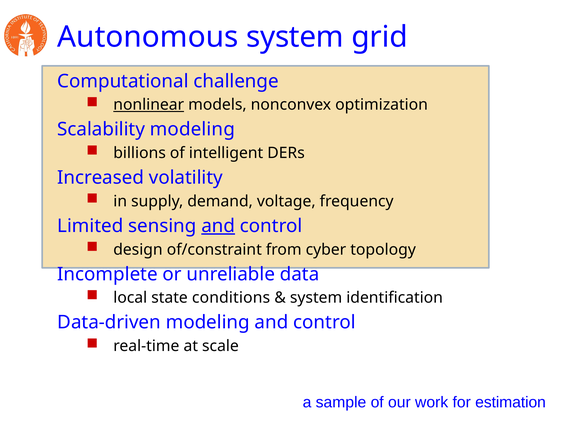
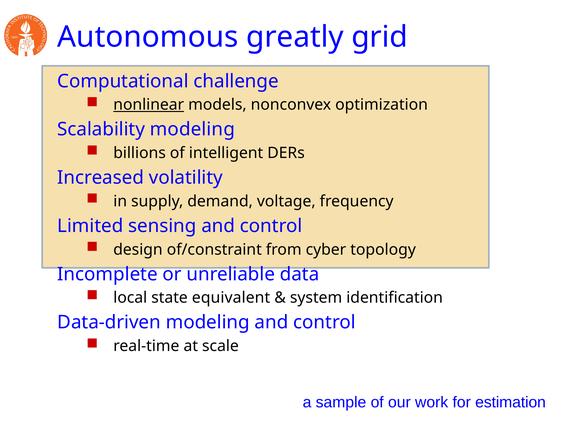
Autonomous system: system -> greatly
and at (218, 226) underline: present -> none
conditions: conditions -> equivalent
